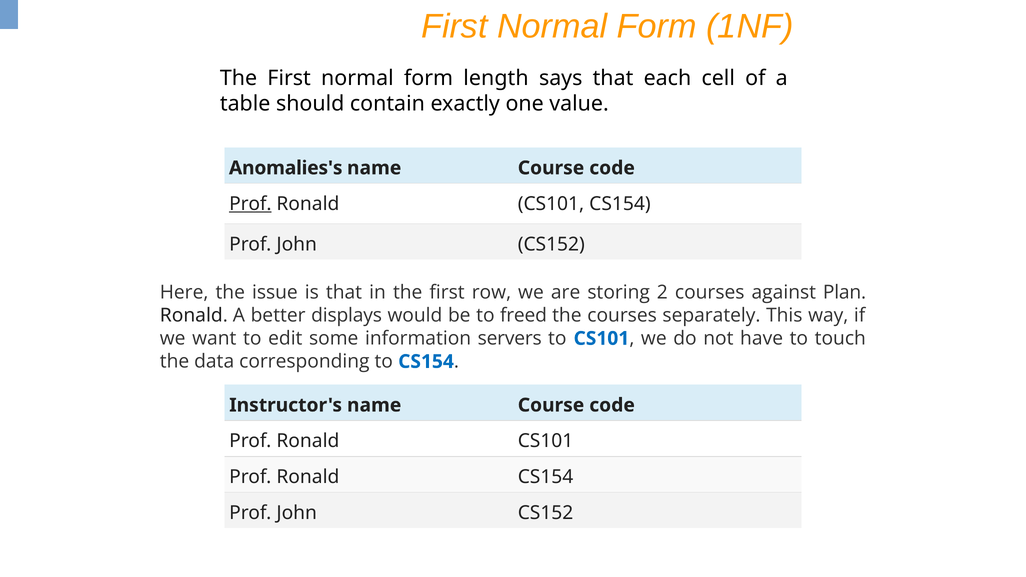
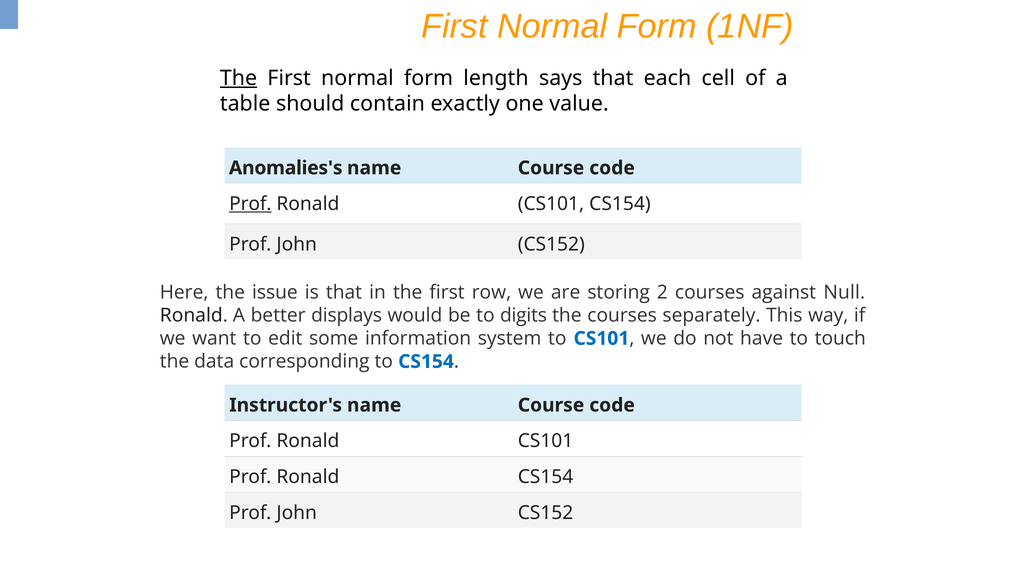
The at (239, 78) underline: none -> present
Plan: Plan -> Null
freed: freed -> digits
servers: servers -> system
